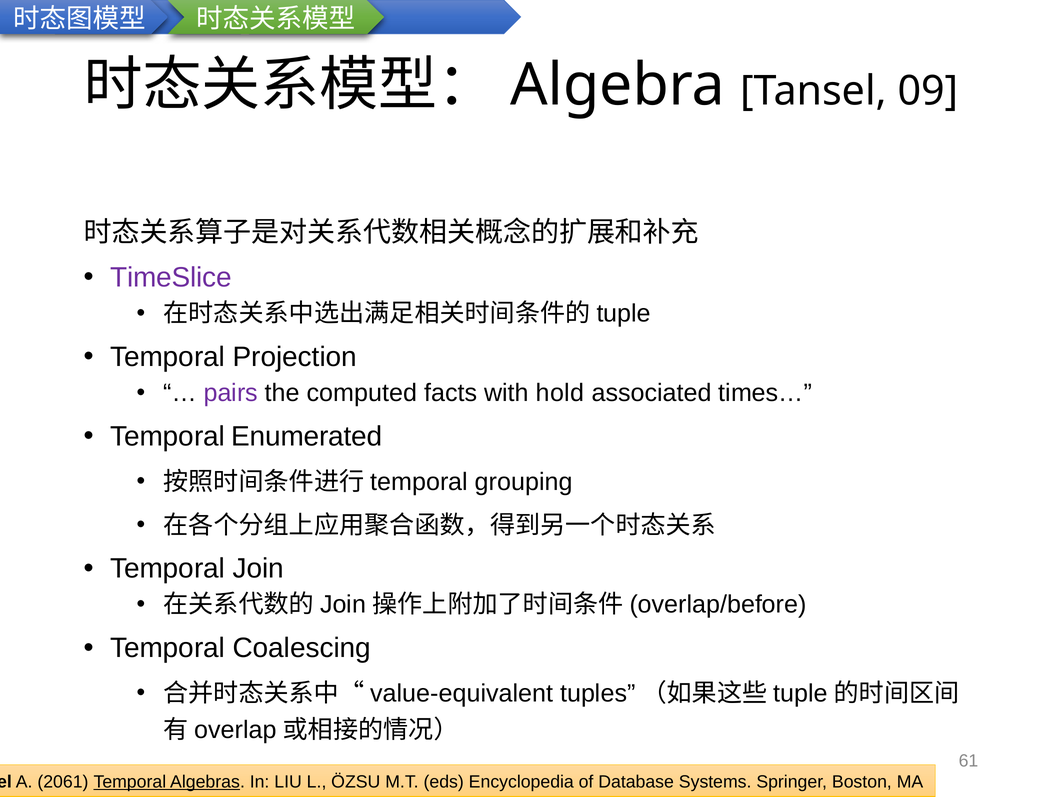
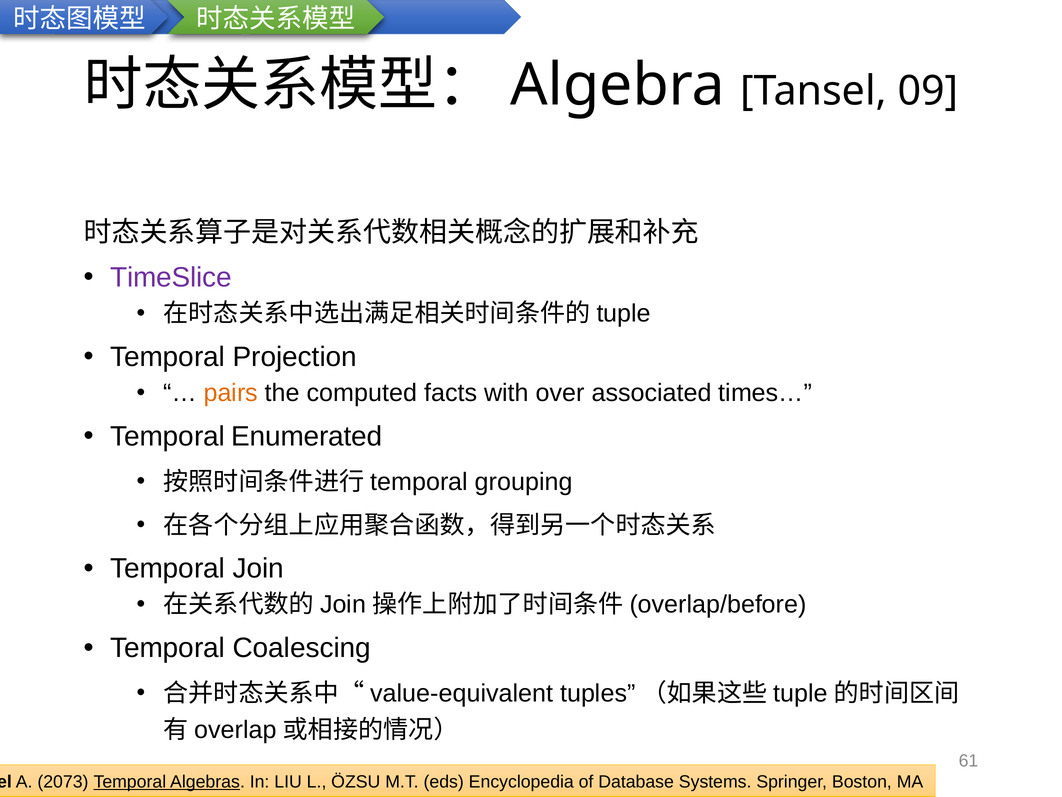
pairs colour: purple -> orange
hold: hold -> over
2061: 2061 -> 2073
